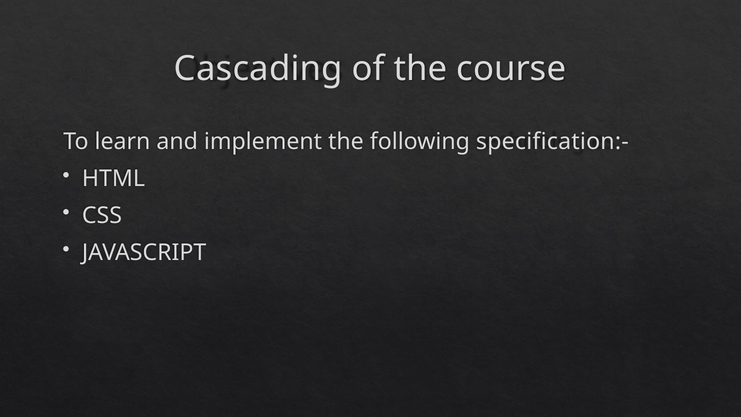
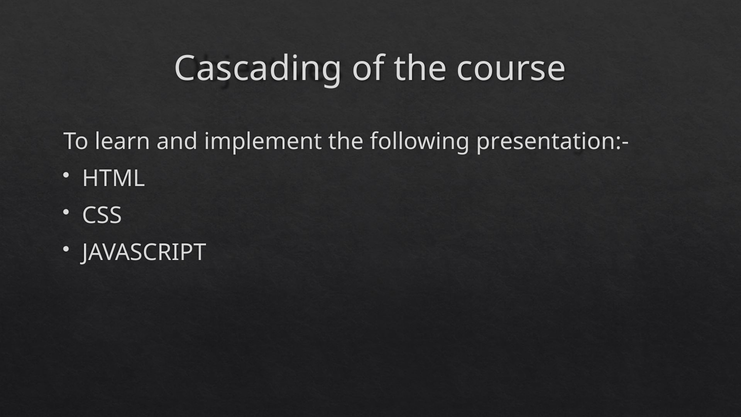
specification:-: specification:- -> presentation:-
